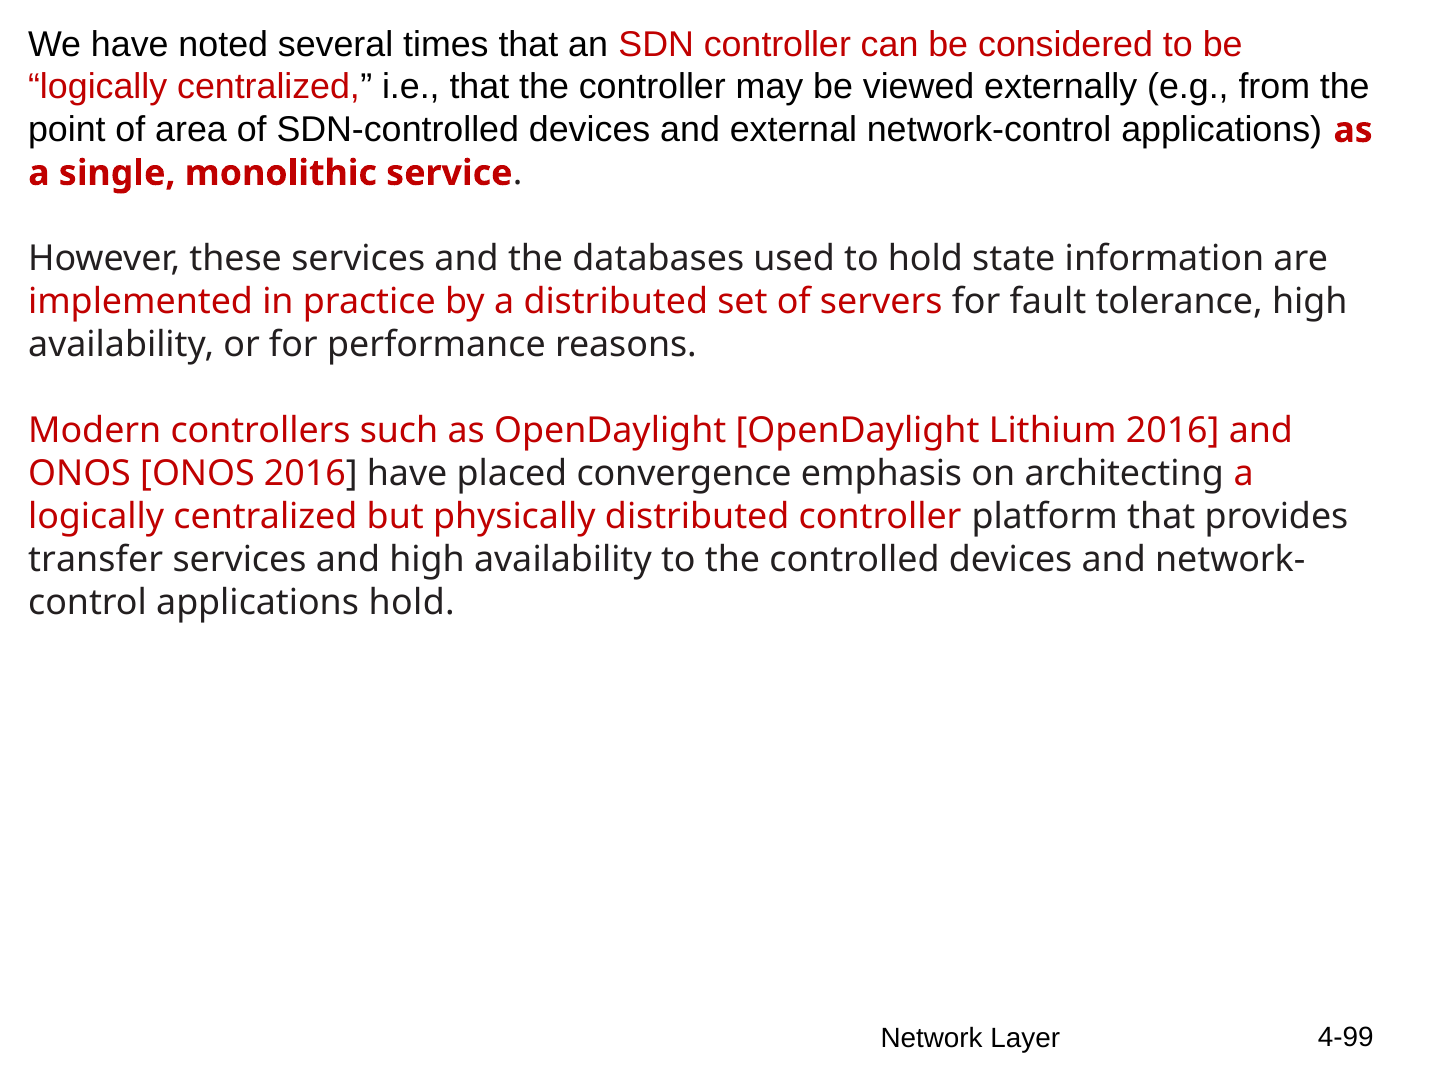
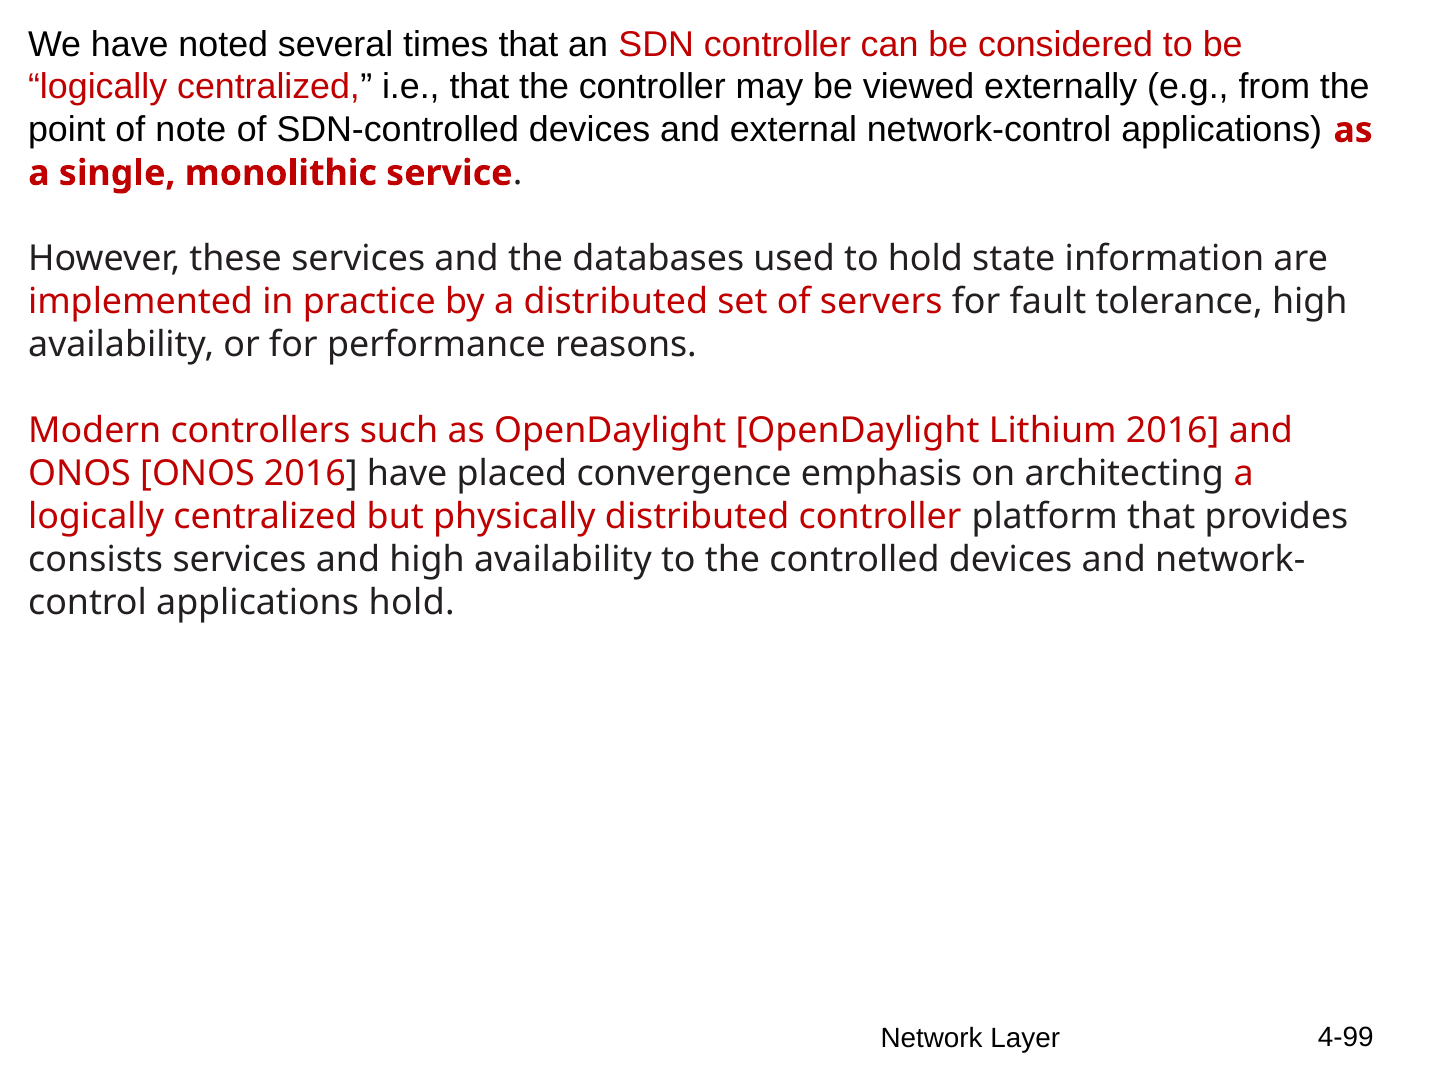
area: area -> note
transfer: transfer -> consists
